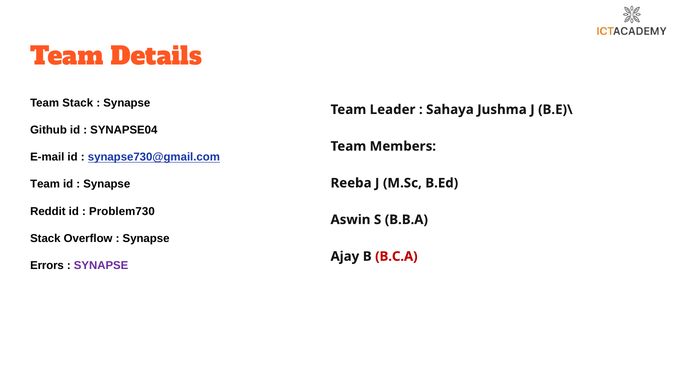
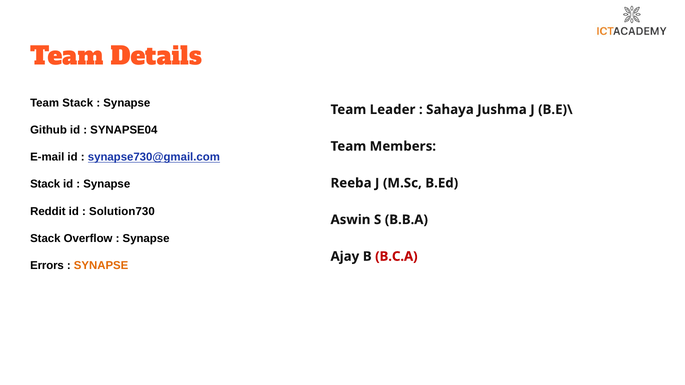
Team at (45, 184): Team -> Stack
Problem730: Problem730 -> Solution730
SYNAPSE at (101, 266) colour: purple -> orange
